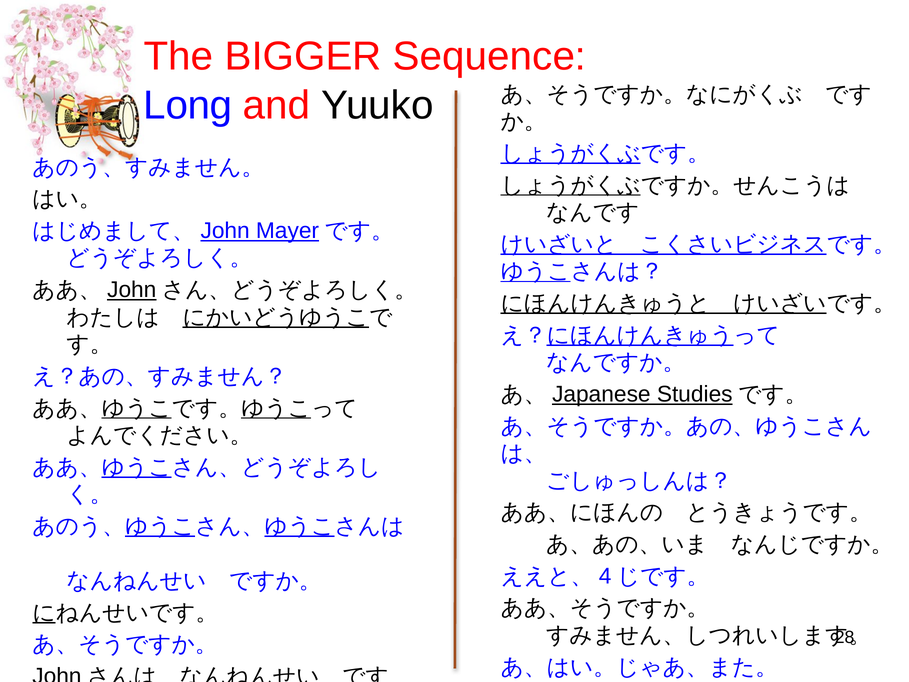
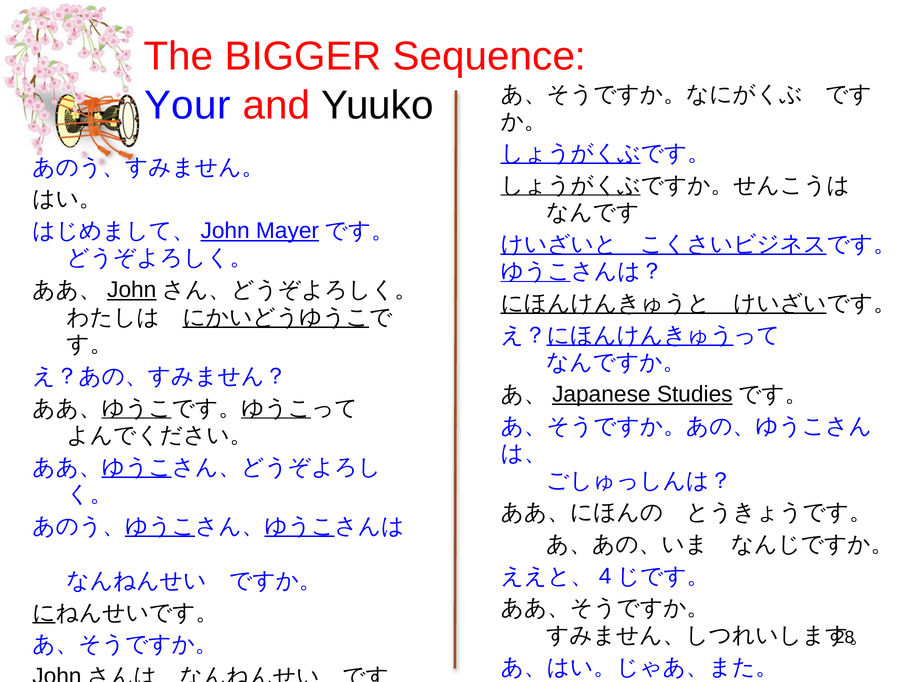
Long: Long -> Your
